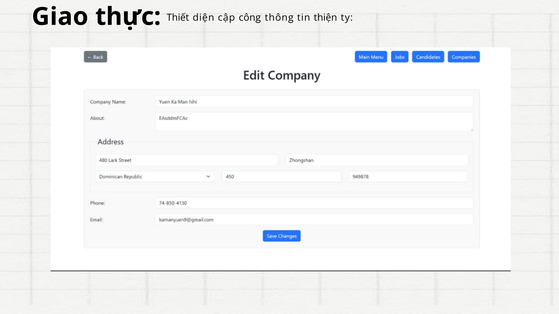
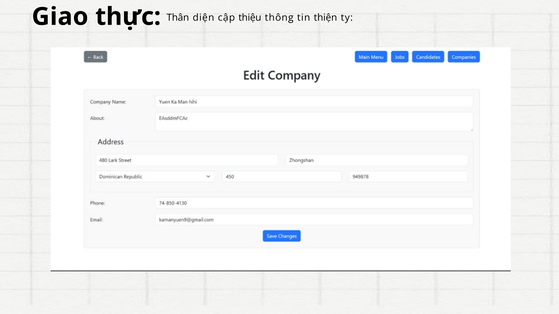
Thiết: Thiết -> Thân
công: công -> thiệu
